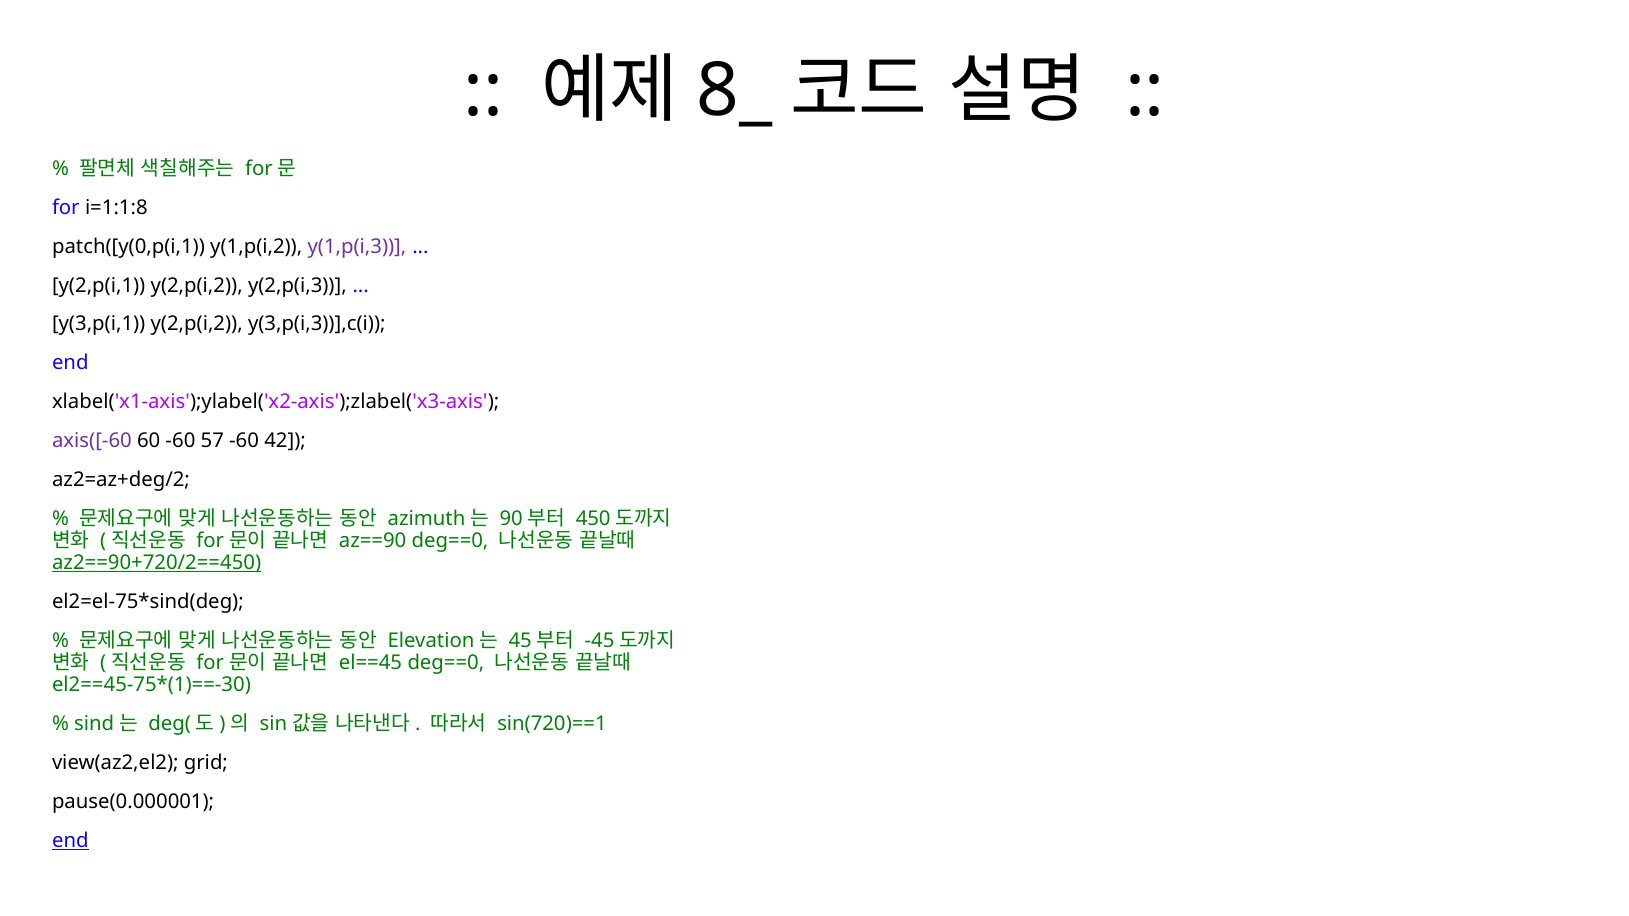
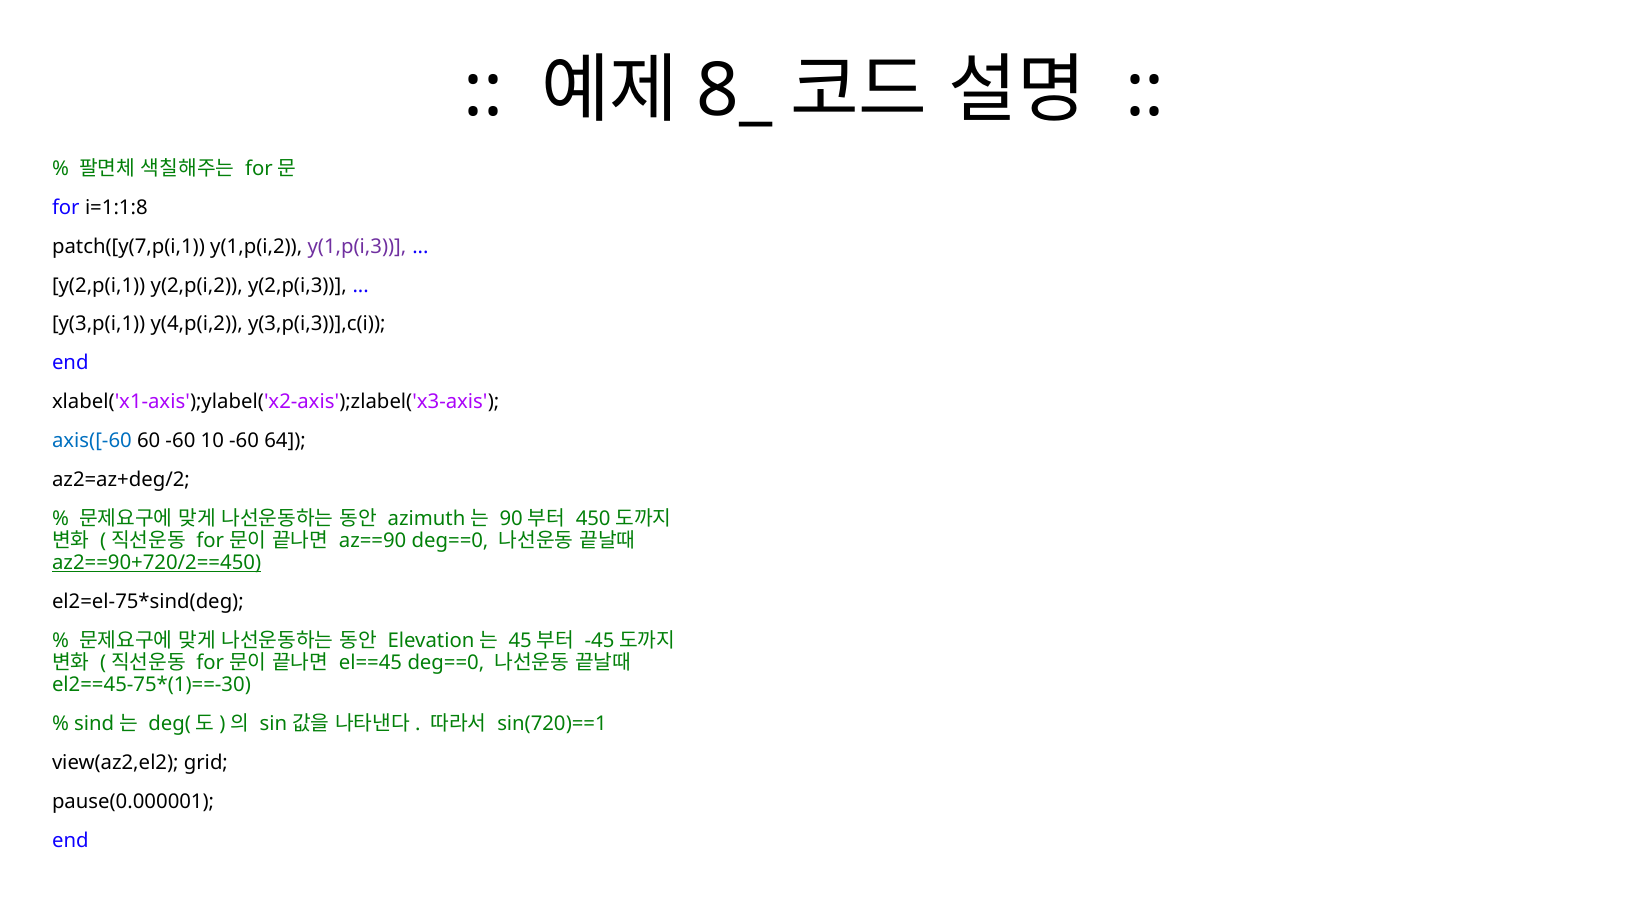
patch([y(0,p(i,1: patch([y(0,p(i,1 -> patch([y(7,p(i,1
y(3,p(i,1 y(2,p(i,2: y(2,p(i,2 -> y(4,p(i,2
axis([-60 colour: purple -> blue
57: 57 -> 10
42: 42 -> 64
end at (70, 841) underline: present -> none
